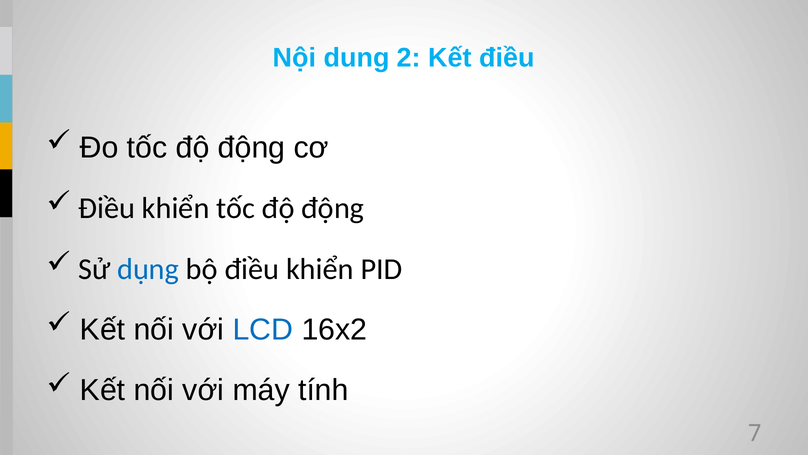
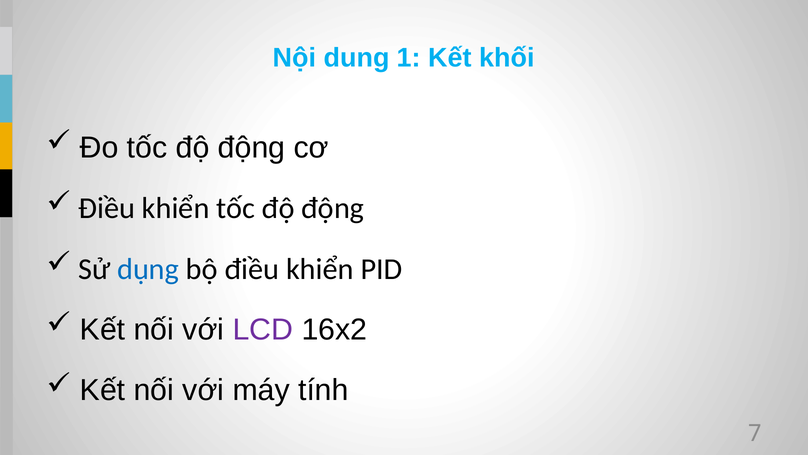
2: 2 -> 1
Kết điều: điều -> khối
LCD colour: blue -> purple
